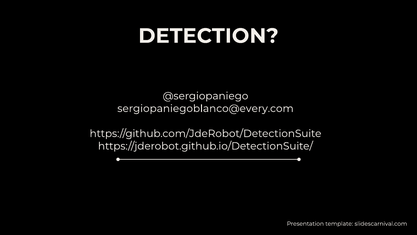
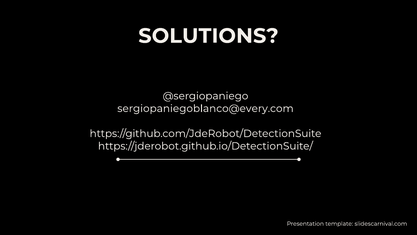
DETECTION: DETECTION -> SOLUTIONS
